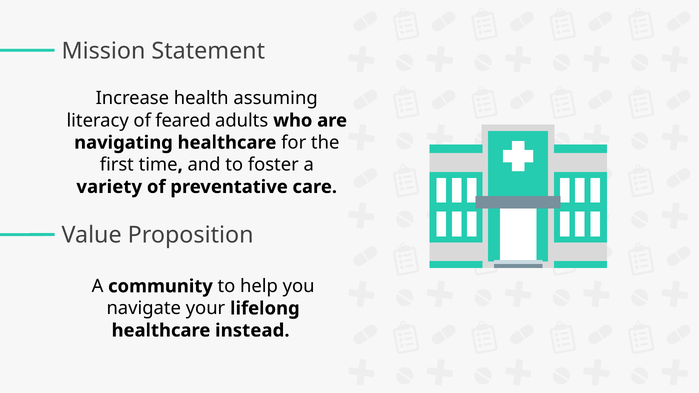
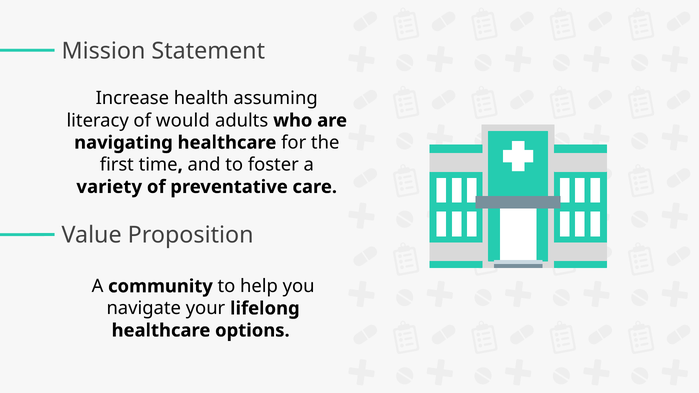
feared: feared -> would
instead: instead -> options
